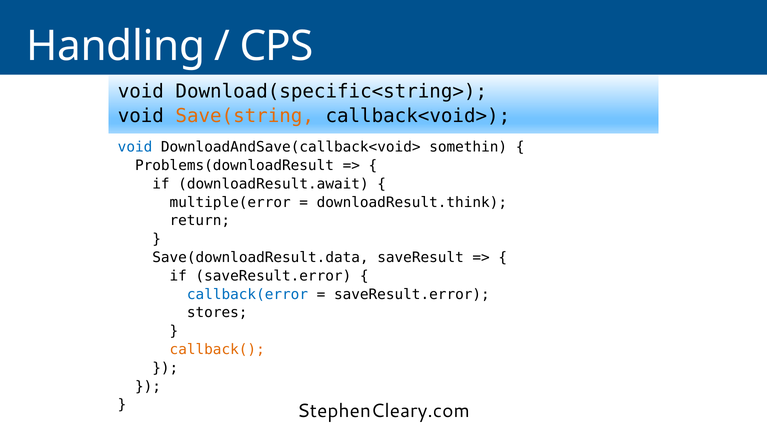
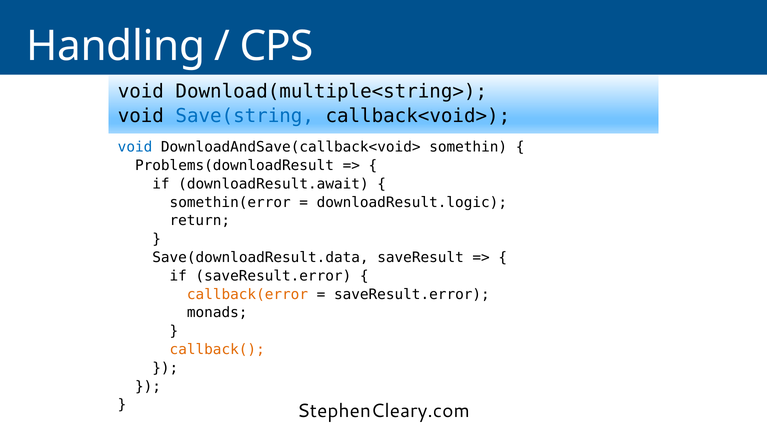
Download(specific<string>: Download(specific<string> -> Download(multiple<string>
Save(string colour: orange -> blue
multiple(error: multiple(error -> somethin(error
downloadResult.think: downloadResult.think -> downloadResult.logic
callback(error colour: blue -> orange
stores: stores -> monads
